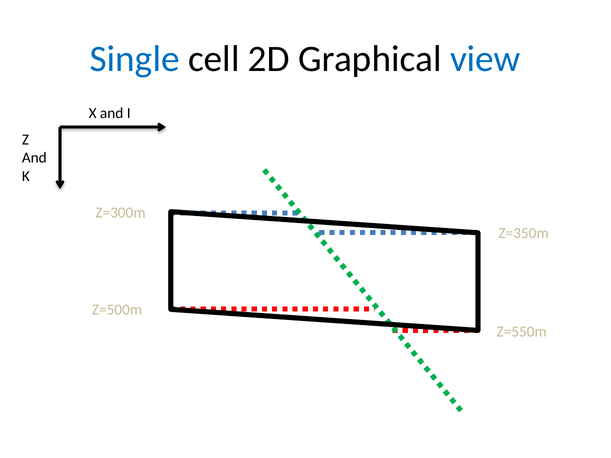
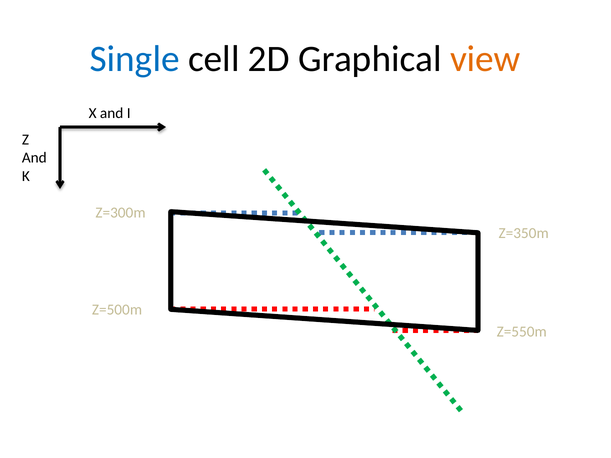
view colour: blue -> orange
